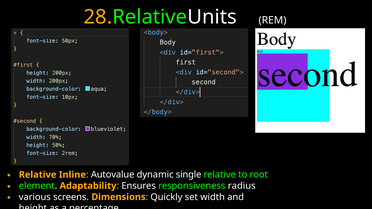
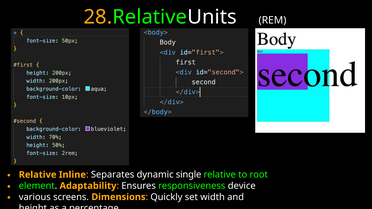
Autovalue: Autovalue -> Separates
radius: radius -> device
